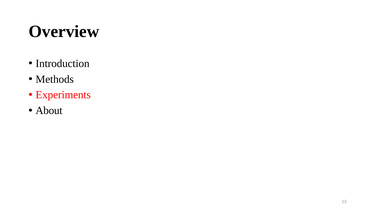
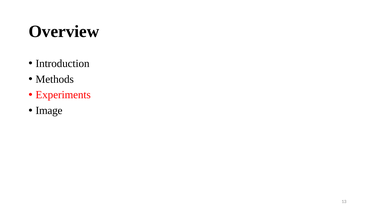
About: About -> Image
